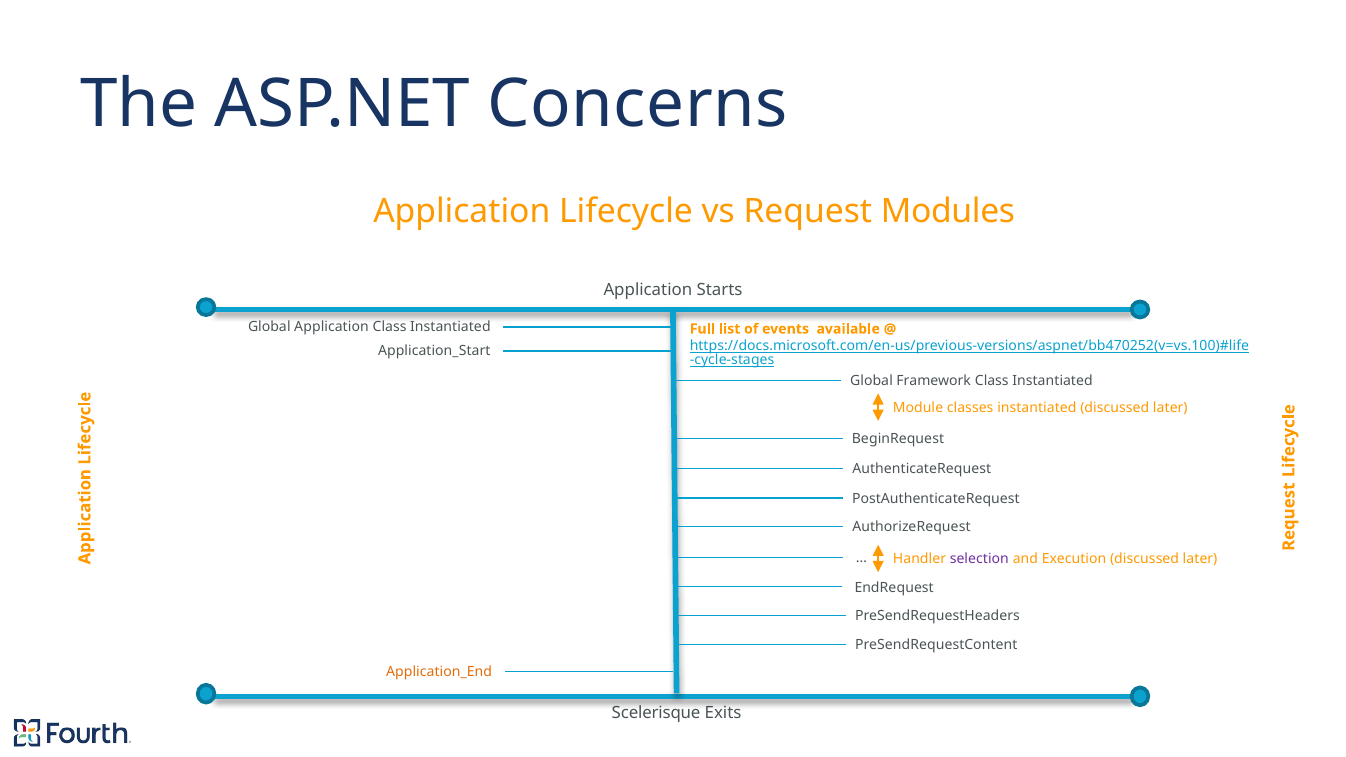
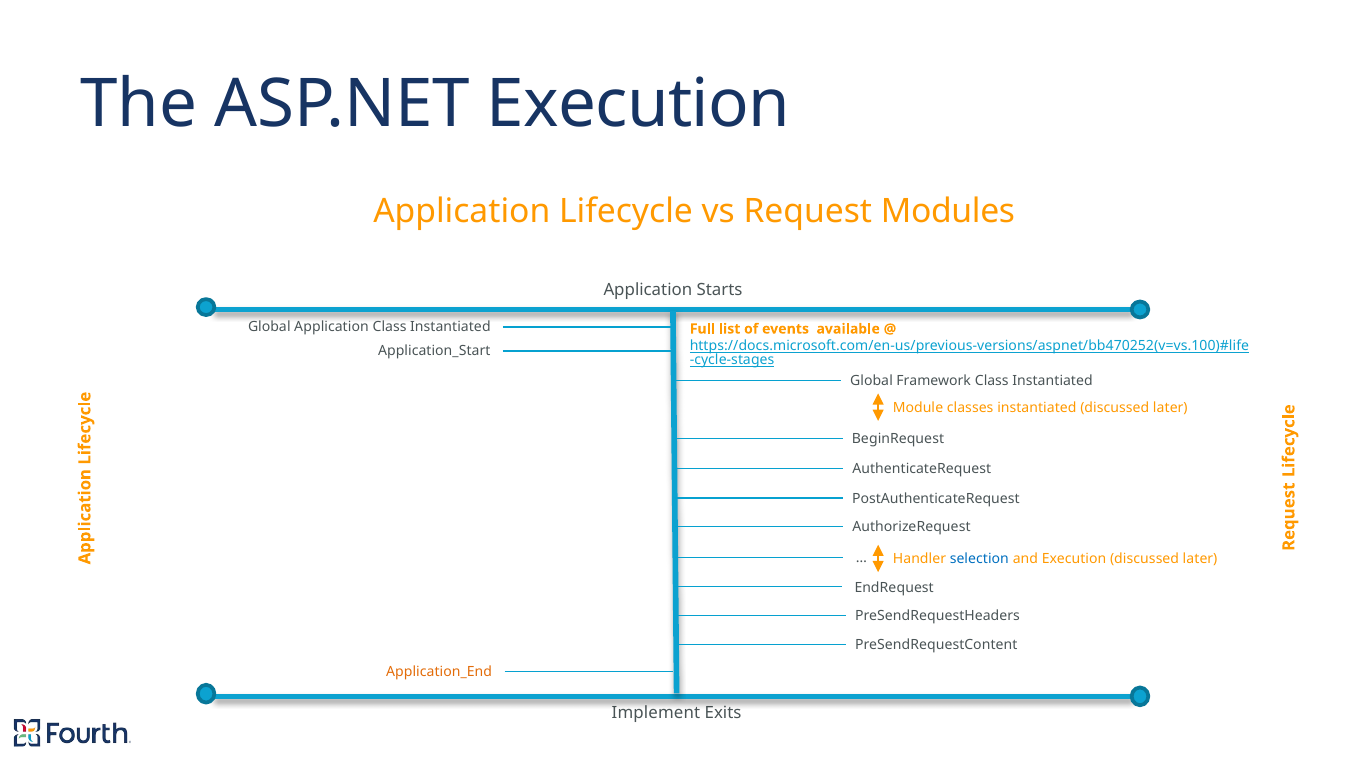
ASP.NET Concerns: Concerns -> Execution
selection colour: purple -> blue
Scelerisque: Scelerisque -> Implement
